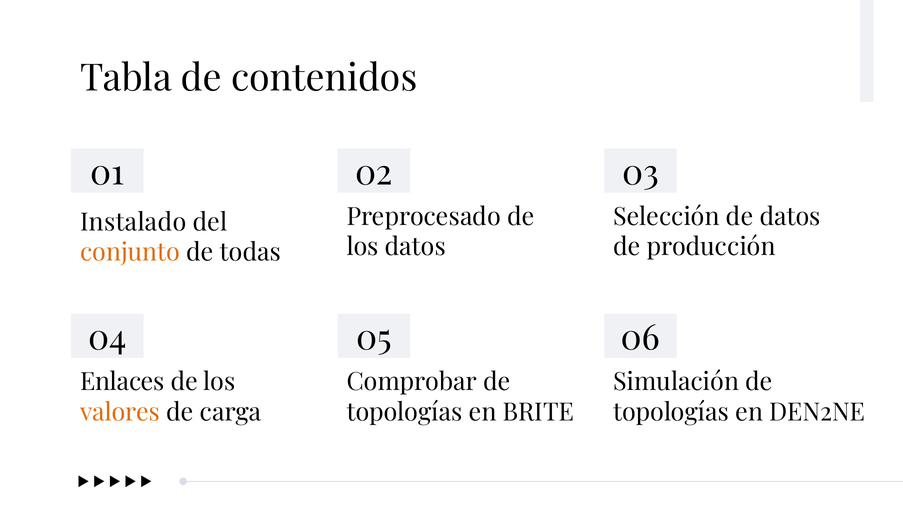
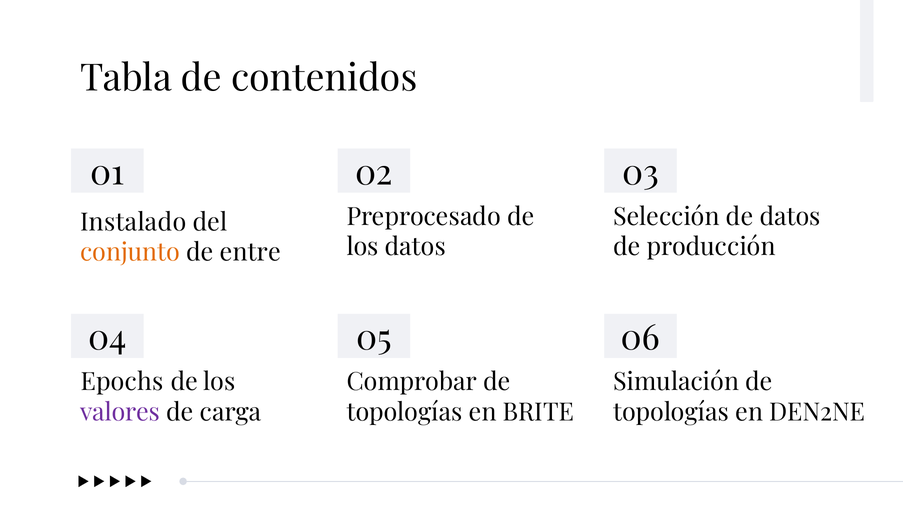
todas: todas -> entre
Enlaces: Enlaces -> Epochs
valores colour: orange -> purple
